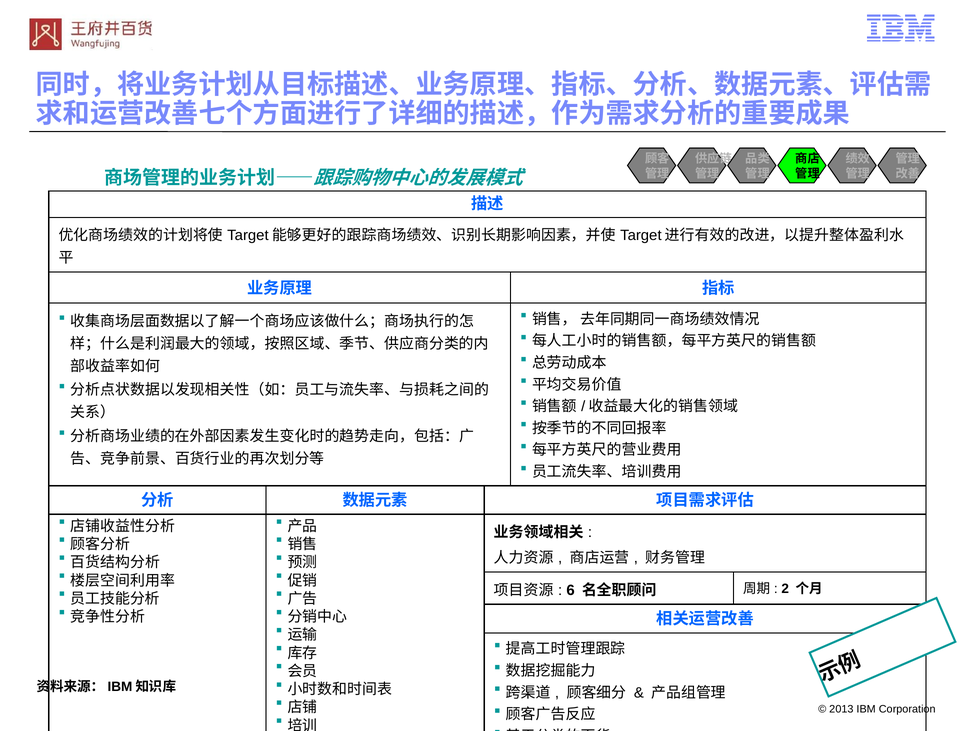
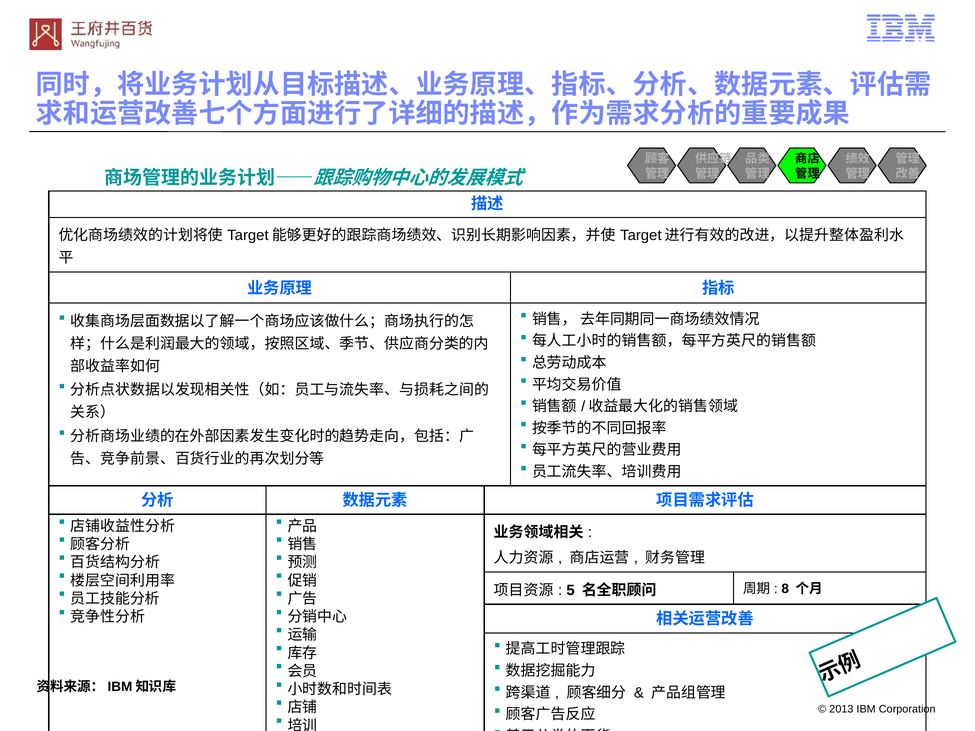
6: 6 -> 5
2: 2 -> 8
